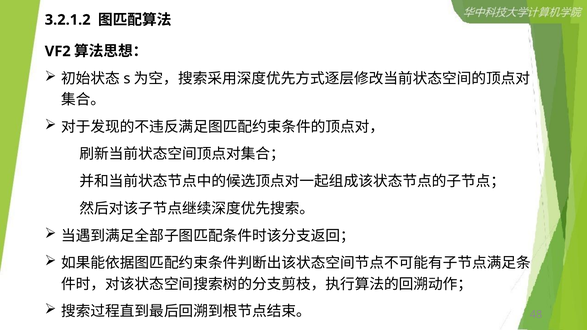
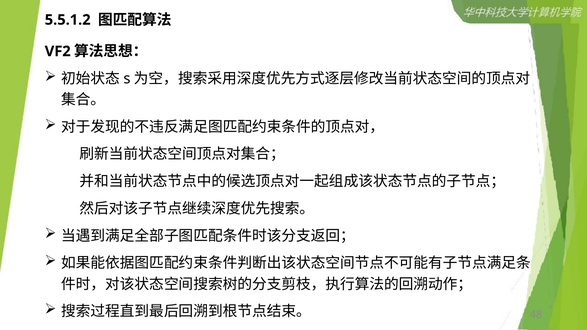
3.2.1.2: 3.2.1.2 -> 5.5.1.2
